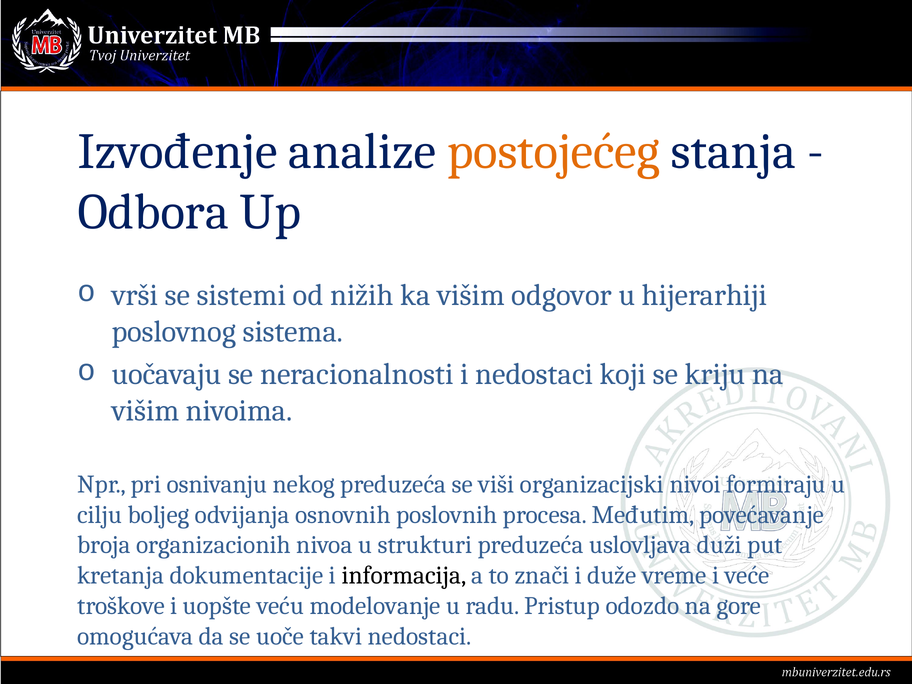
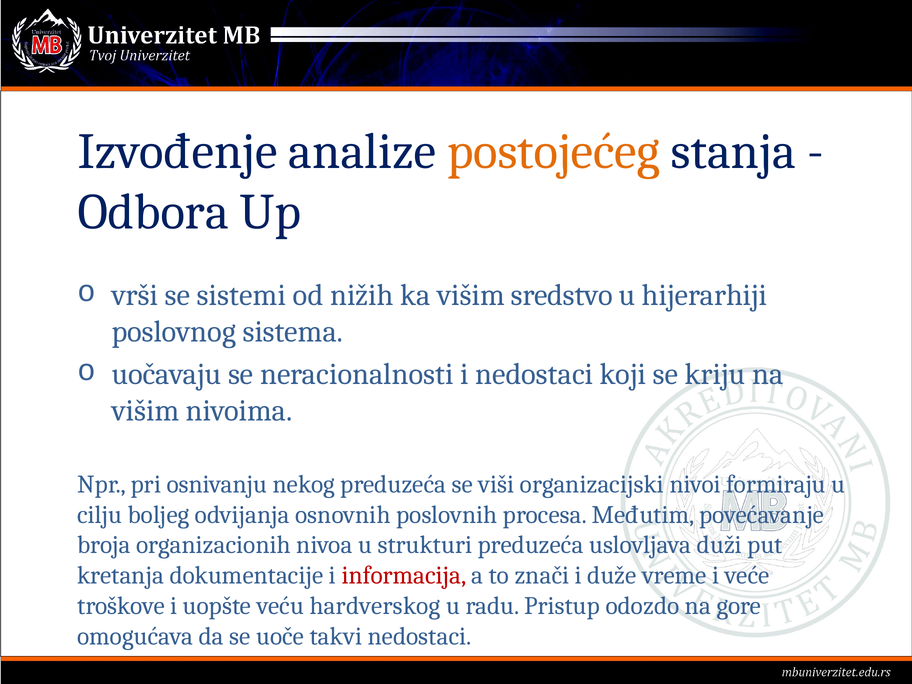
odgovor: odgovor -> sredstvo
informacija colour: black -> red
modelovanje: modelovanje -> hardverskog
